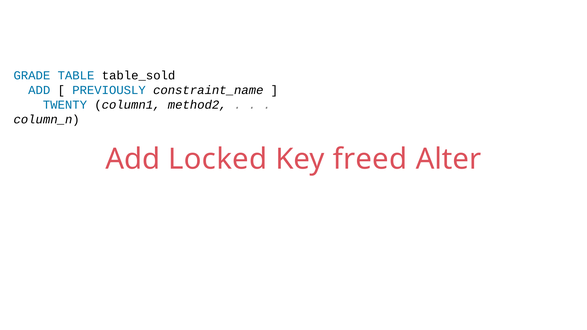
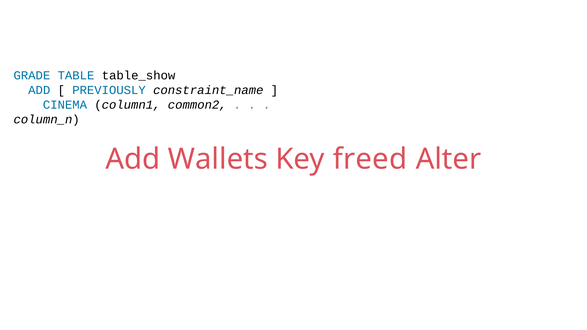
table_sold: table_sold -> table_show
TWENTY: TWENTY -> CINEMA
method2: method2 -> common2
Locked: Locked -> Wallets
